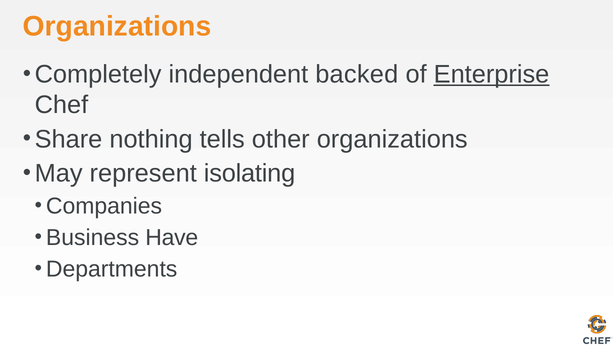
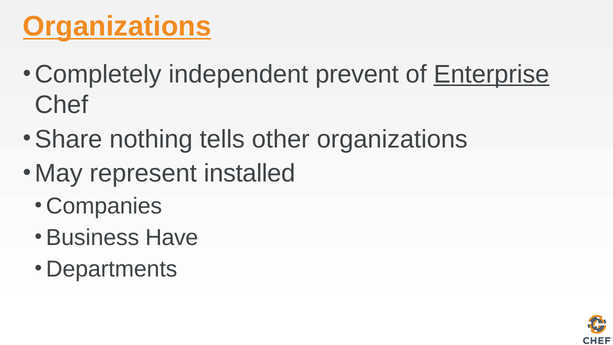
Organizations at (117, 27) underline: none -> present
backed: backed -> prevent
isolating: isolating -> installed
